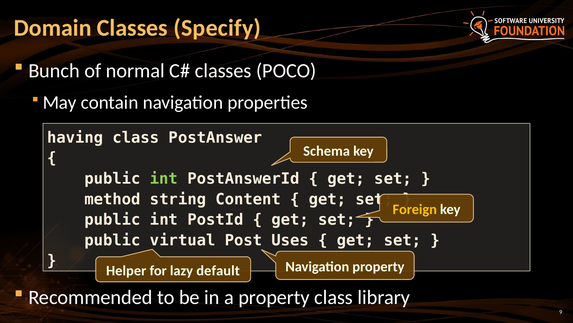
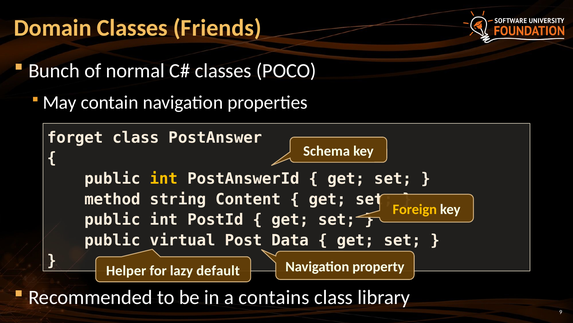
Specify: Specify -> Friends
having: having -> forget
int at (164, 178) colour: light green -> yellow
Uses: Uses -> Data
a property: property -> contains
